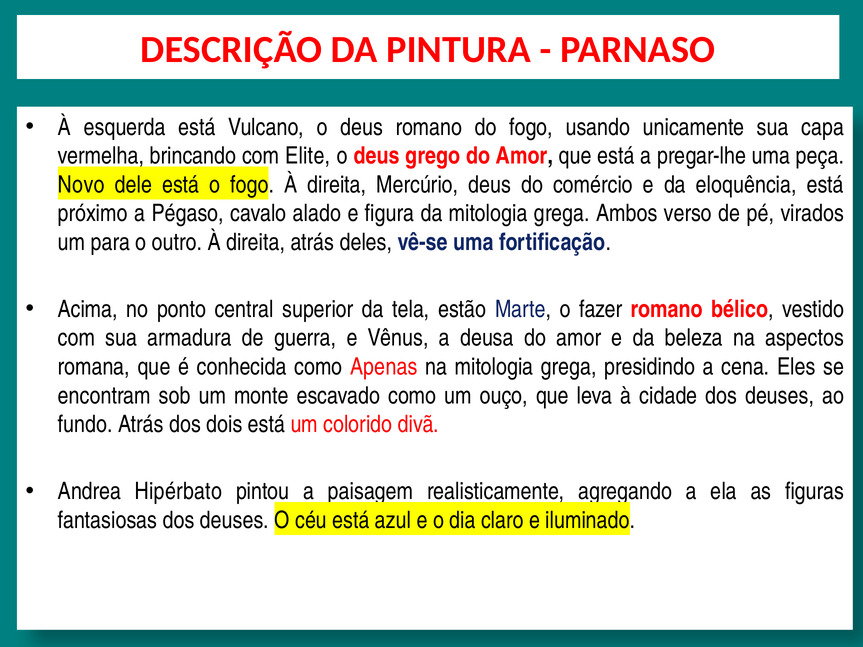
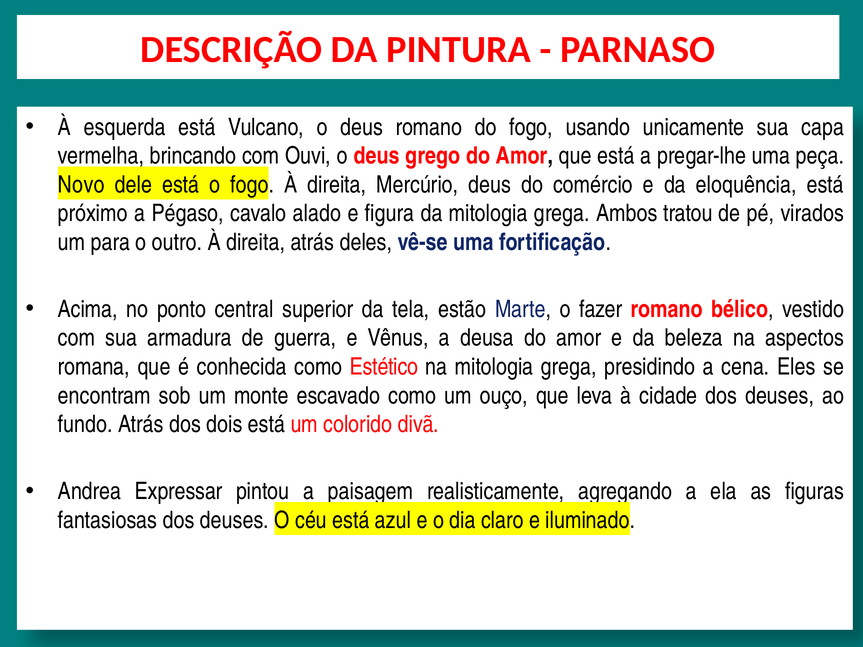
Elite: Elite -> Ouvi
verso: verso -> tratou
Apenas: Apenas -> Estético
Hipérbato: Hipérbato -> Expressar
